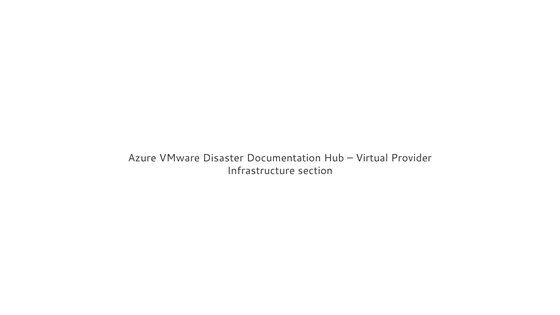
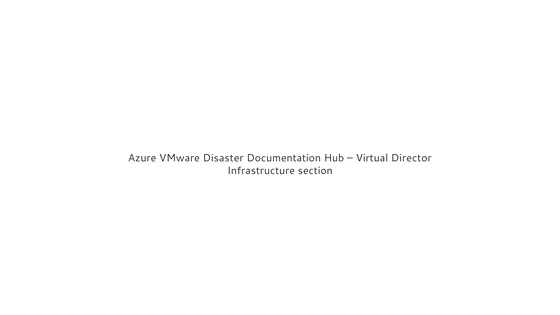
Provider: Provider -> Director
